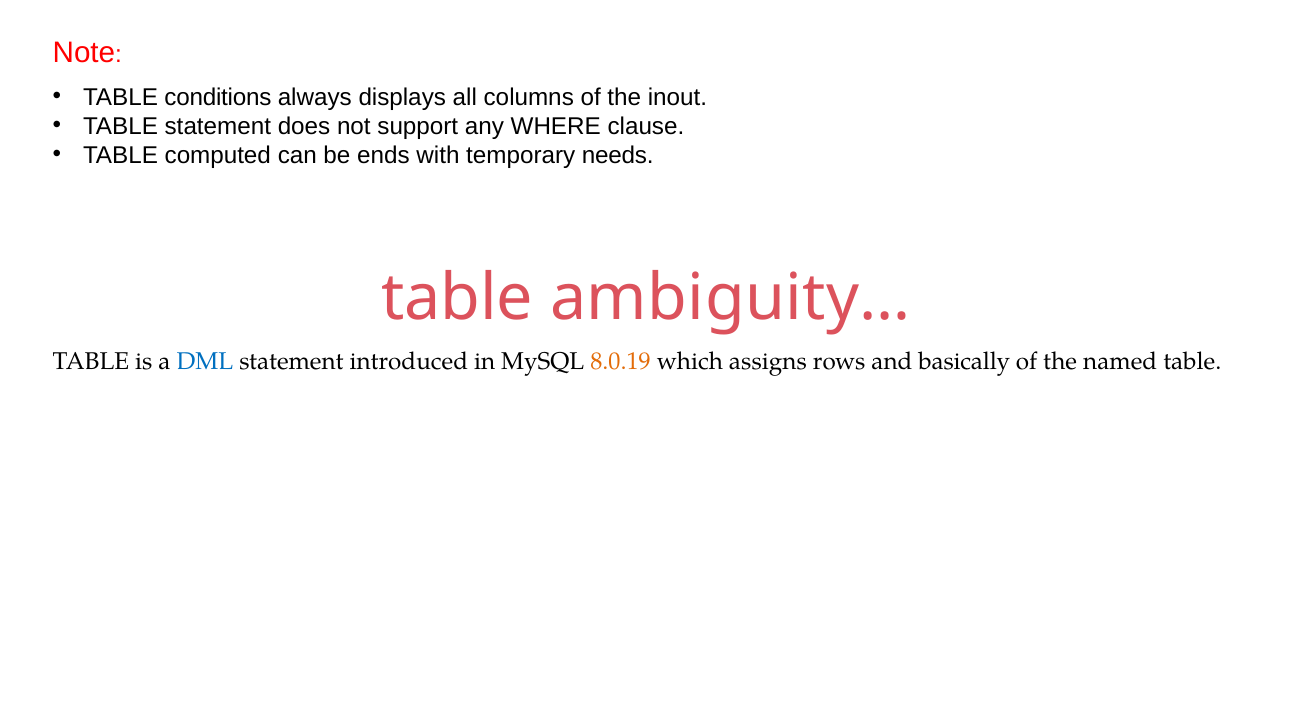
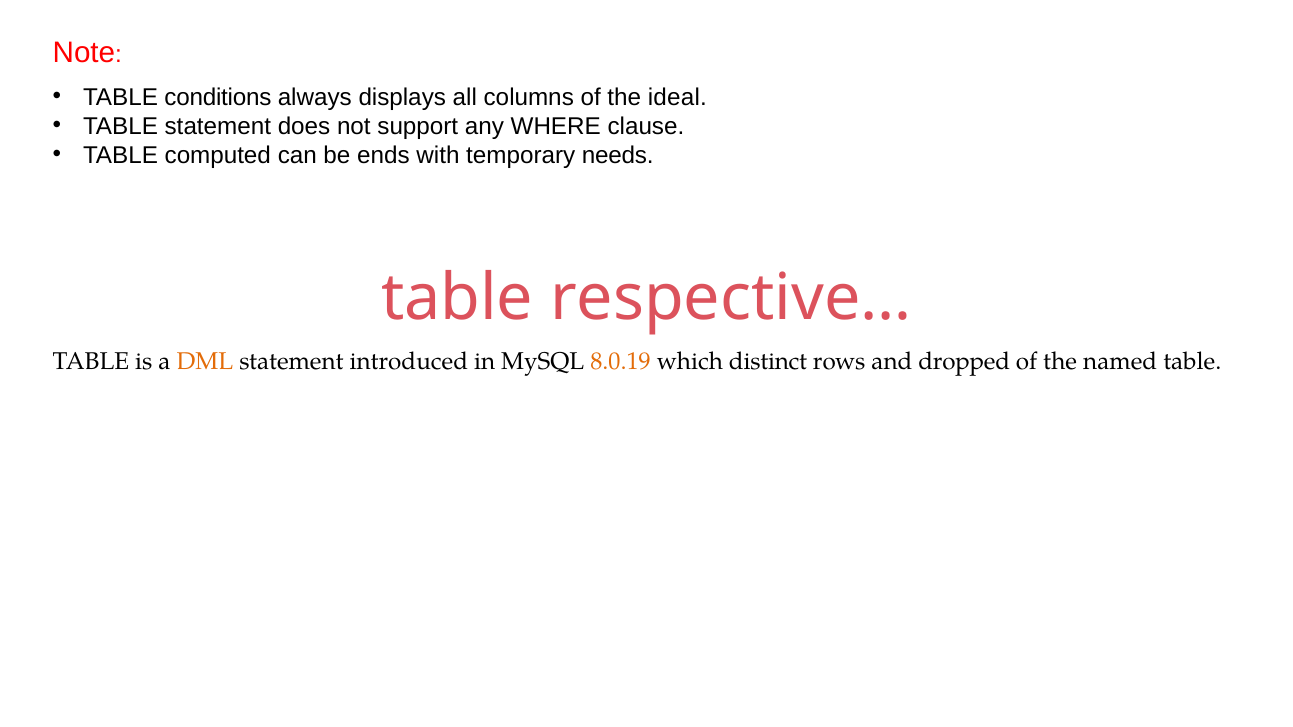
inout: inout -> ideal
ambiguity…: ambiguity… -> respective…
DML colour: blue -> orange
assigns: assigns -> distinct
basically: basically -> dropped
